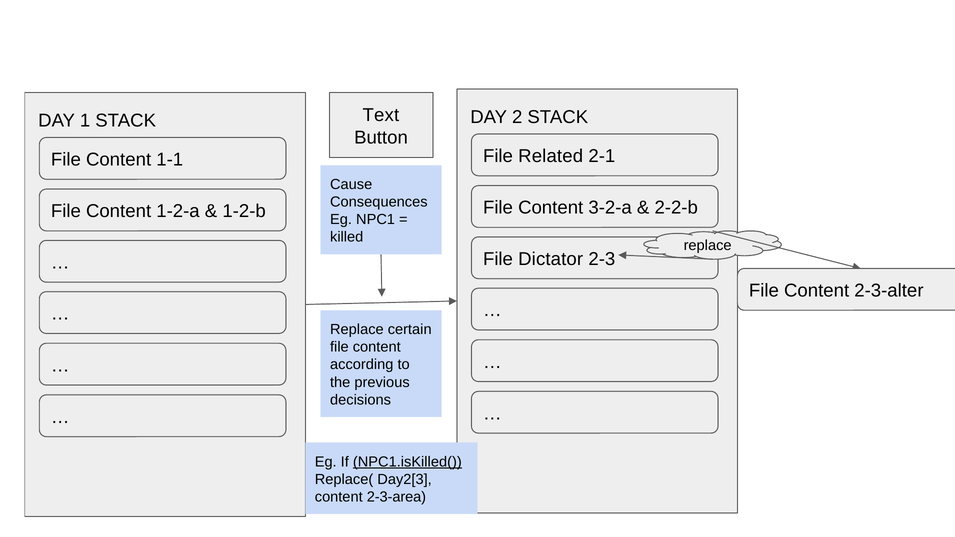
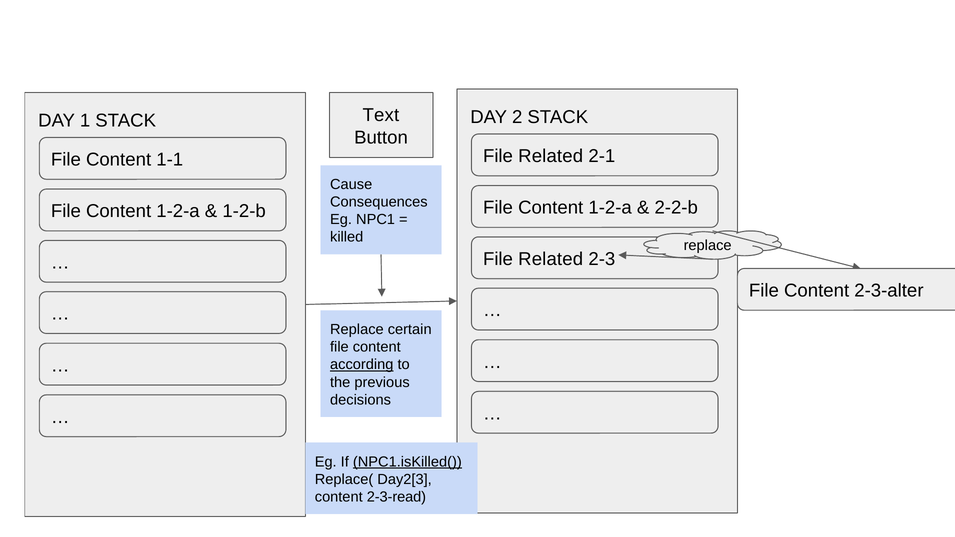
3-2-a at (610, 208): 3-2-a -> 1-2-a
Dictator at (551, 259): Dictator -> Related
according underline: none -> present
2-3-area: 2-3-area -> 2-3-read
